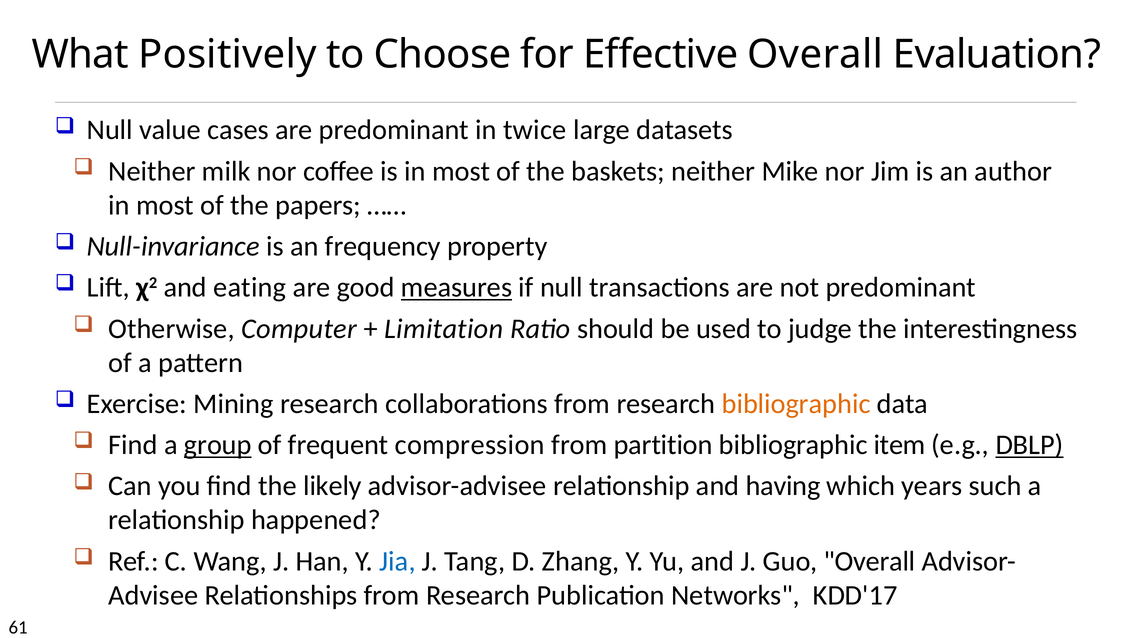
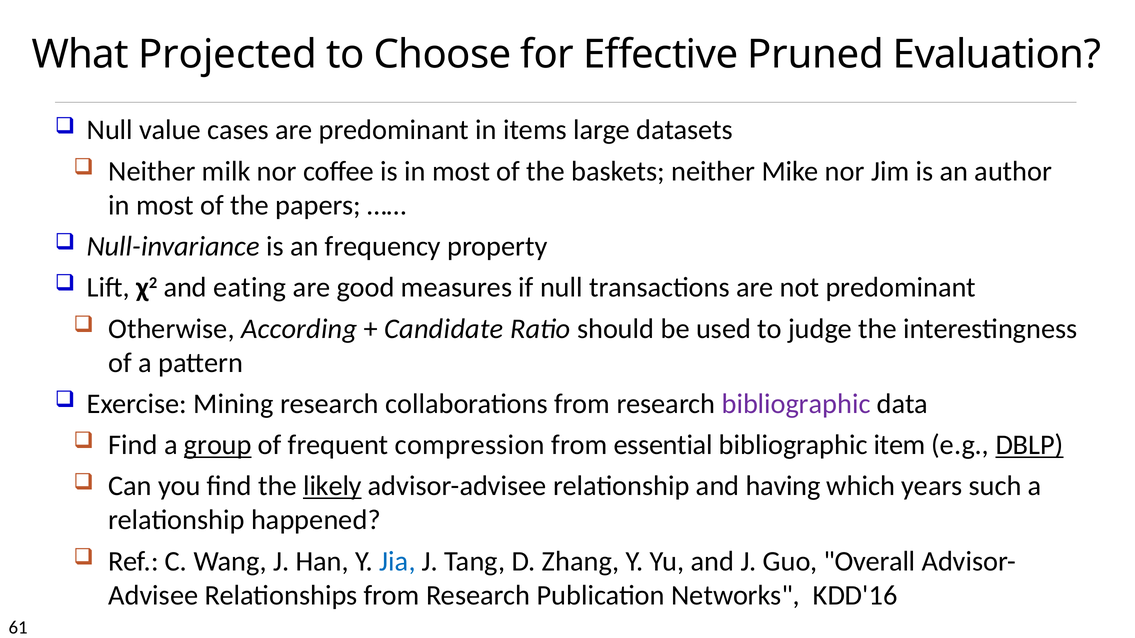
Positively: Positively -> Projected
Effective Overall: Overall -> Pruned
twice: twice -> items
measures underline: present -> none
Computer: Computer -> According
Limitation: Limitation -> Candidate
bibliographic at (796, 404) colour: orange -> purple
partition: partition -> essential
likely underline: none -> present
KDD'17: KDD'17 -> KDD'16
